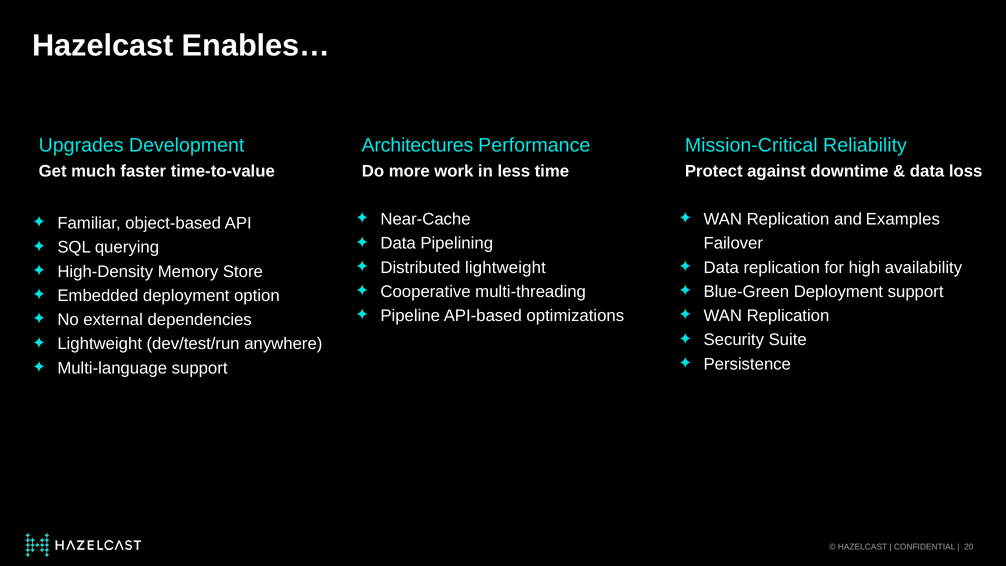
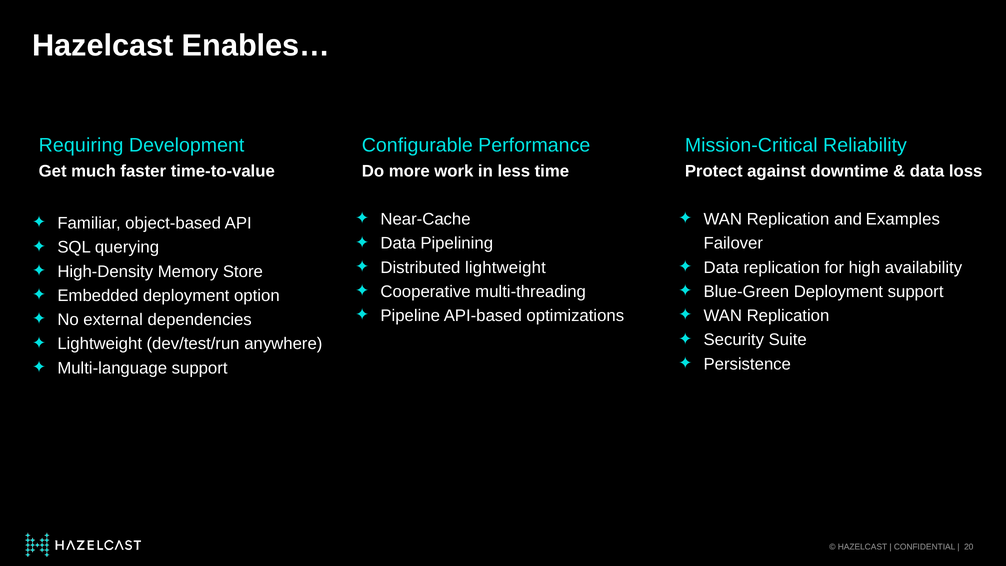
Upgrades: Upgrades -> Requiring
Architectures: Architectures -> Configurable
